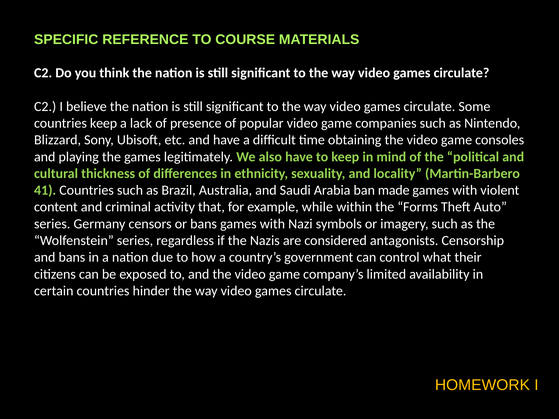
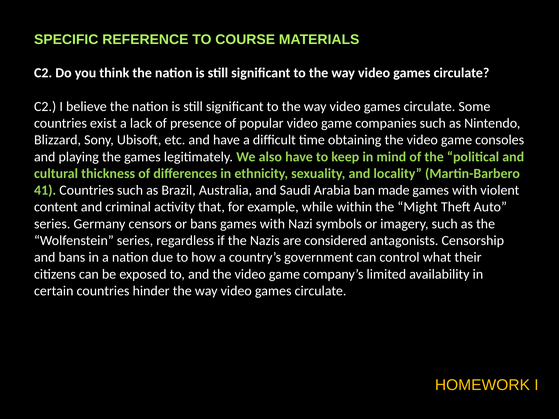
countries keep: keep -> exist
Forms: Forms -> Might
